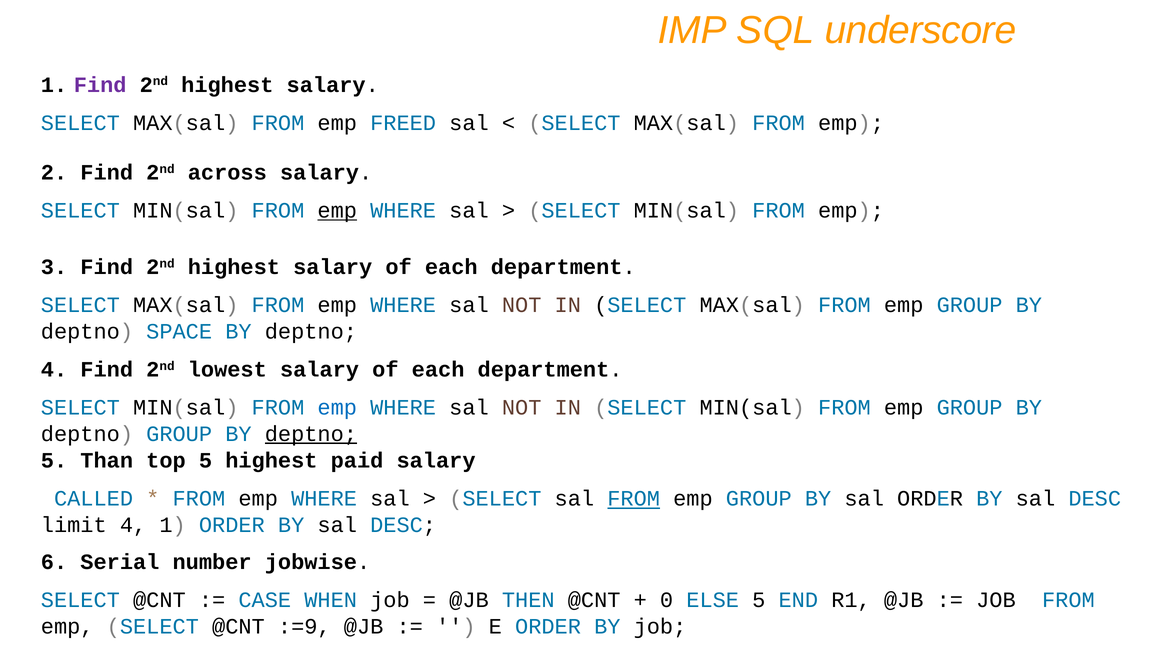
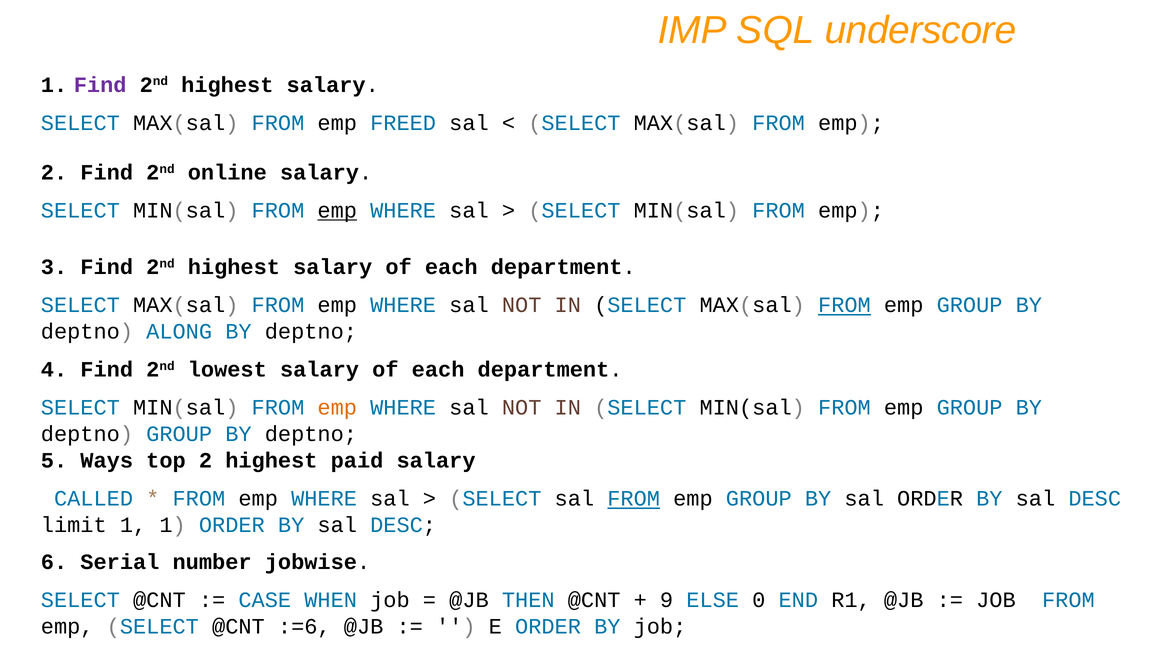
across: across -> online
FROM at (844, 306) underline: none -> present
SPACE: SPACE -> ALONG
emp at (337, 408) colour: blue -> orange
deptno at (311, 434) underline: present -> none
Than: Than -> Ways
top 5: 5 -> 2
limit 4: 4 -> 1
0: 0 -> 9
ELSE 5: 5 -> 0
:=9: :=9 -> :=6
